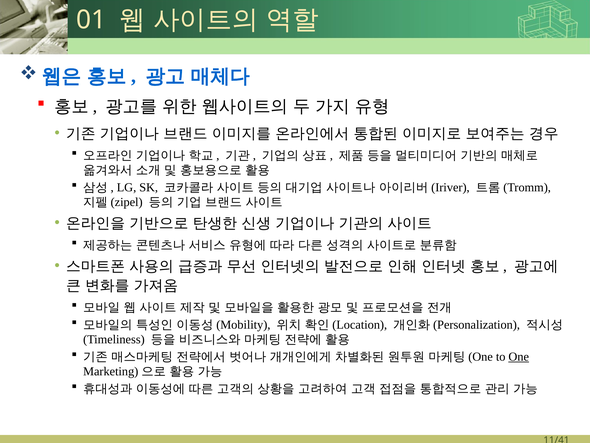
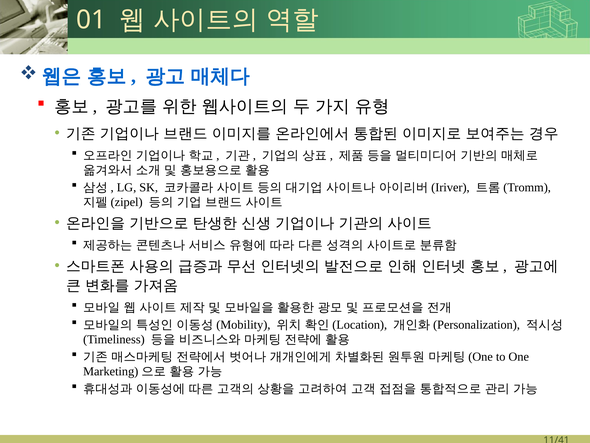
One underline: present -> none
